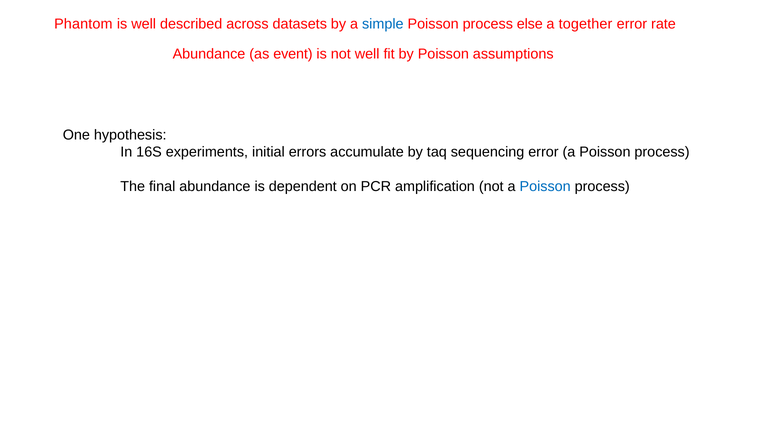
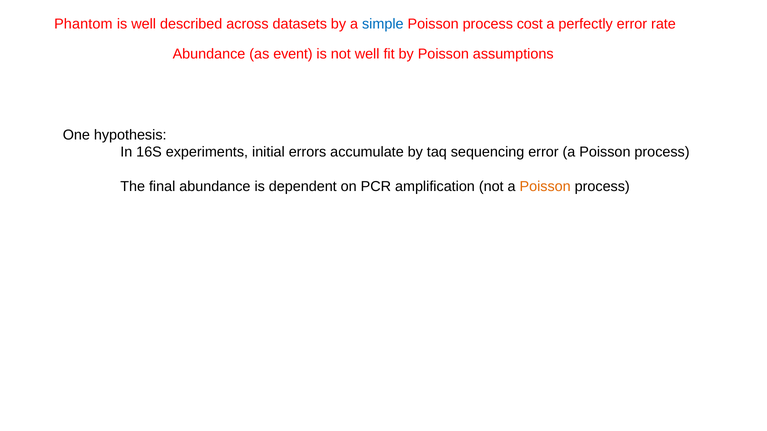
else: else -> cost
together: together -> perfectly
Poisson at (545, 187) colour: blue -> orange
